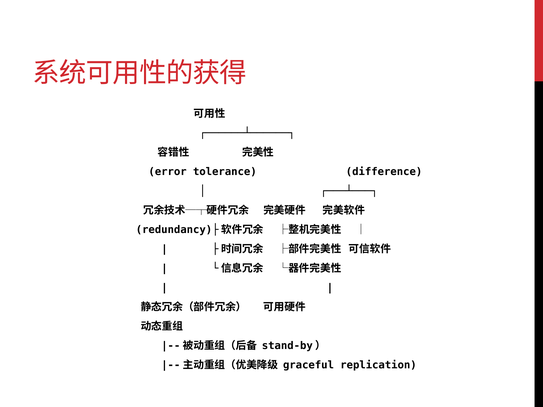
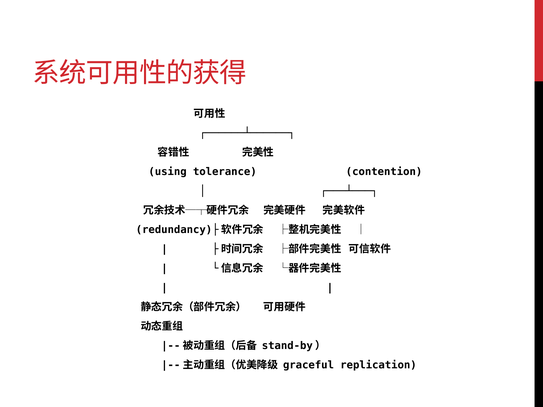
error: error -> using
difference: difference -> contention
